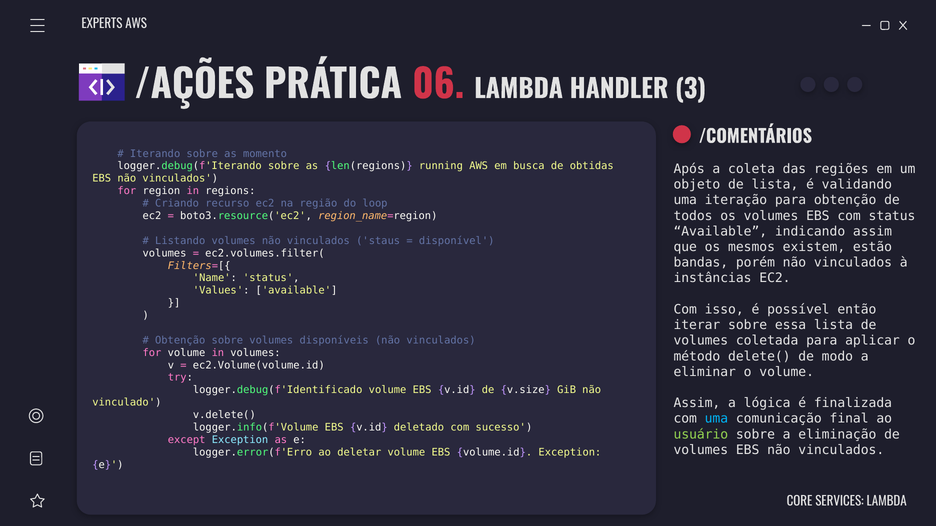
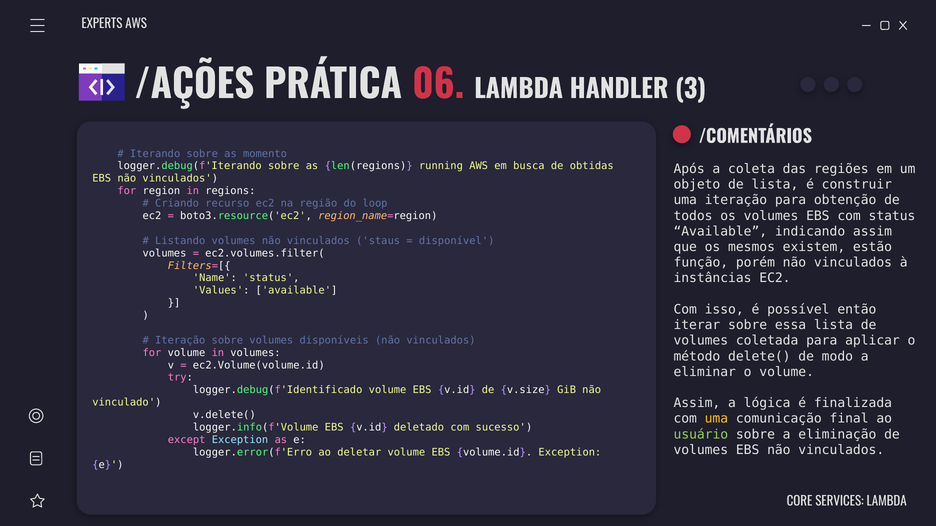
validando: validando -> construir
bandas: bandas -> função
Obtenção at (180, 341): Obtenção -> Iteração
uma at (716, 419) colour: light blue -> yellow
